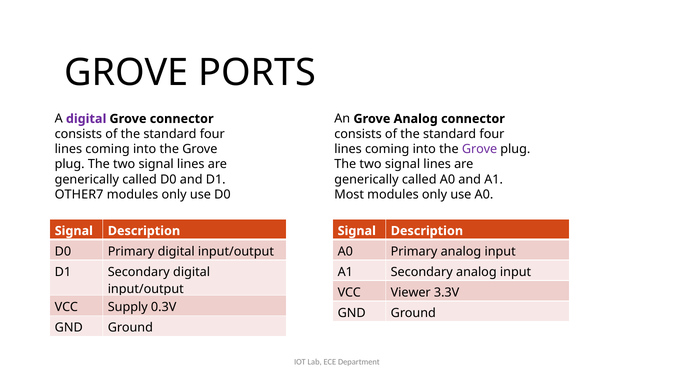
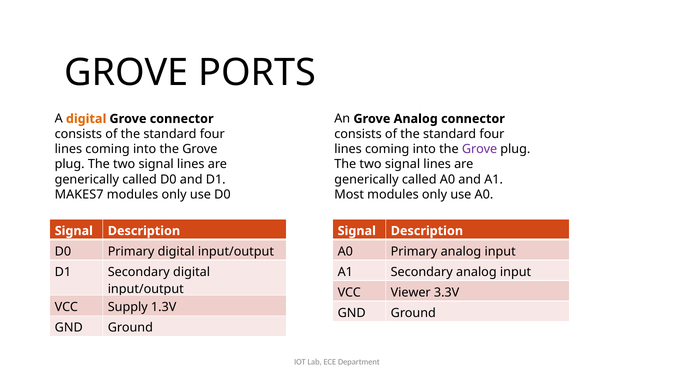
digital at (86, 119) colour: purple -> orange
OTHER7: OTHER7 -> MAKES7
0.3V: 0.3V -> 1.3V
